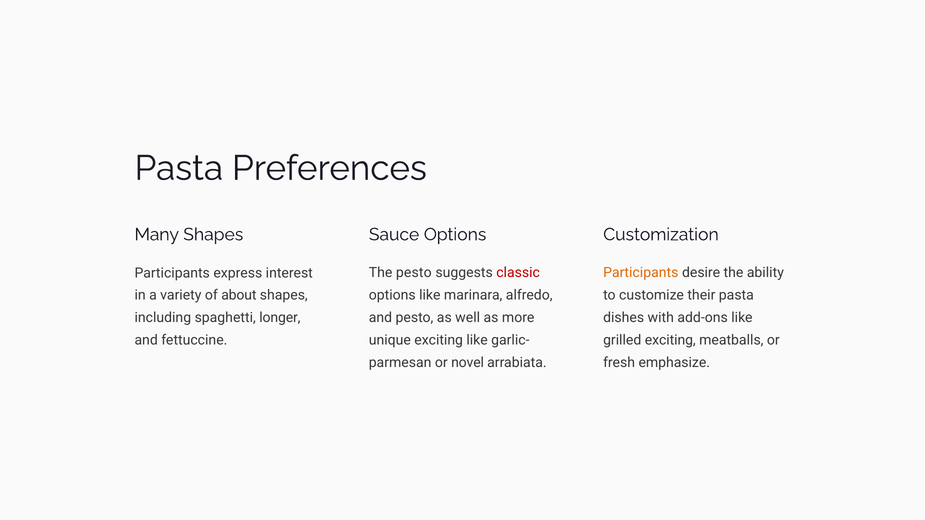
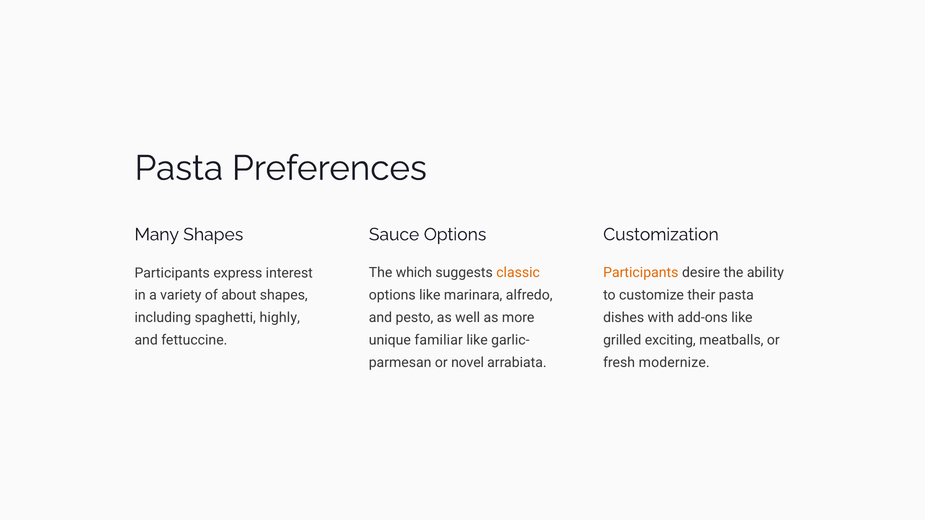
The pesto: pesto -> which
classic colour: red -> orange
longer: longer -> highly
unique exciting: exciting -> familiar
emphasize: emphasize -> modernize
